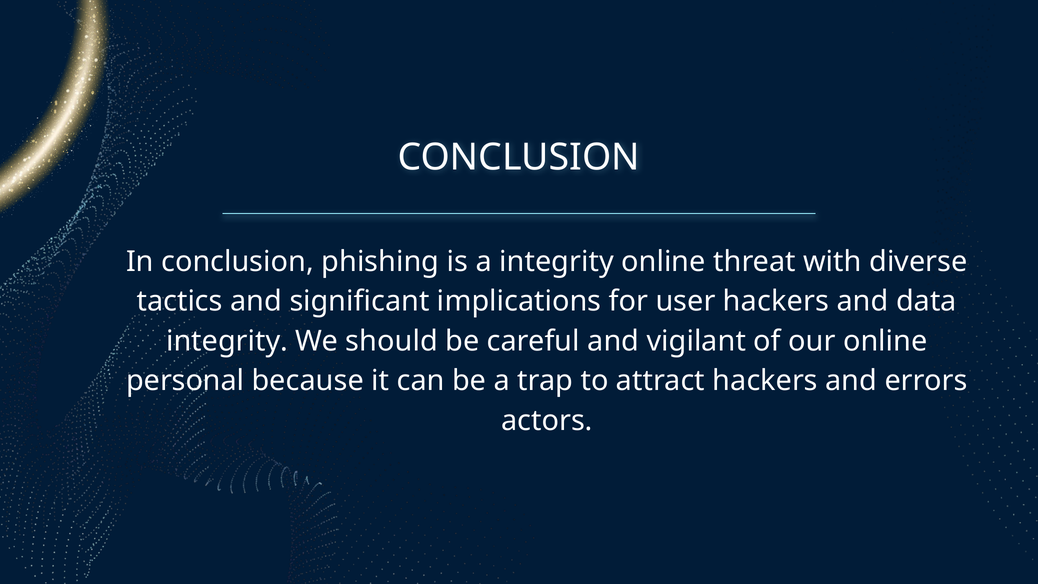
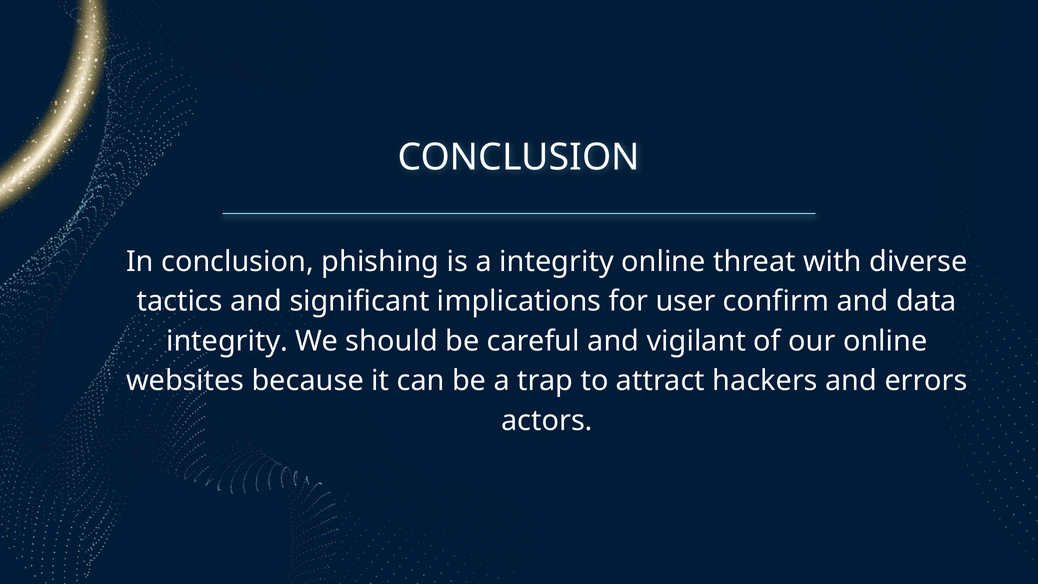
user hackers: hackers -> confirm
personal: personal -> websites
